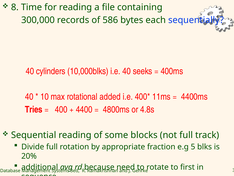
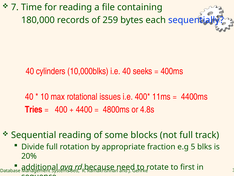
8: 8 -> 7
300,000: 300,000 -> 180,000
586: 586 -> 259
added: added -> issues
